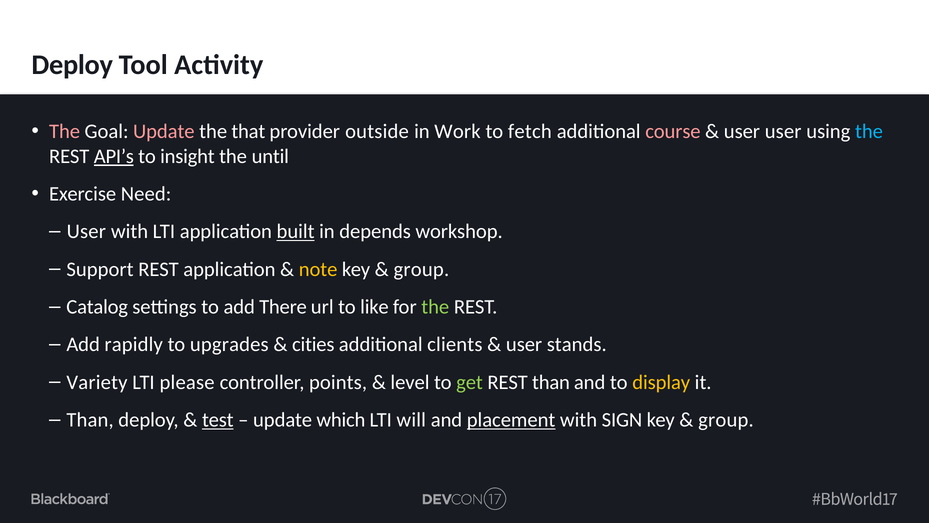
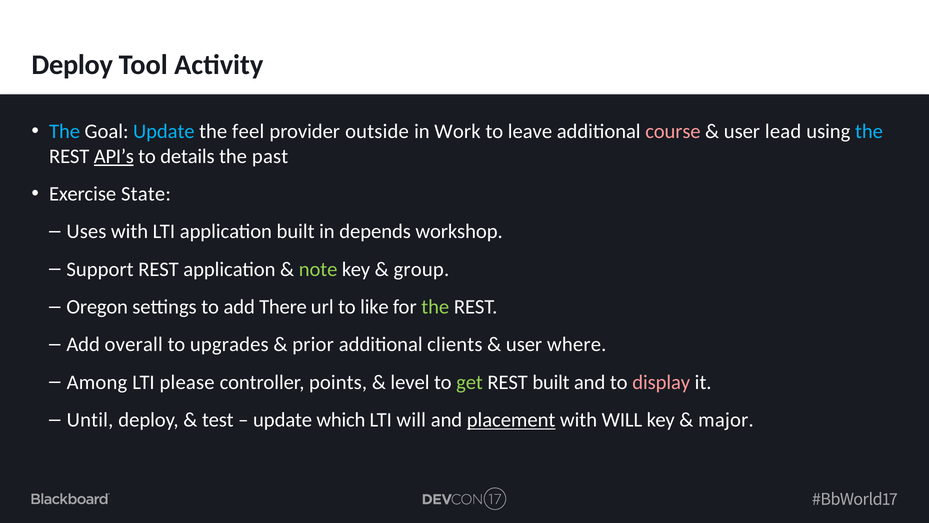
The at (65, 131) colour: pink -> light blue
Update at (164, 131) colour: pink -> light blue
that: that -> feel
fetch: fetch -> leave
user user: user -> lead
insight: insight -> details
until: until -> past
Need: Need -> State
User at (86, 231): User -> Uses
built at (296, 231) underline: present -> none
note colour: yellow -> light green
Catalog: Catalog -> Oregon
rapidly: rapidly -> overall
cities: cities -> prior
stands: stands -> where
Variety: Variety -> Among
REST than: than -> built
display colour: yellow -> pink
Than at (90, 420): Than -> Until
test underline: present -> none
with SIGN: SIGN -> WILL
group at (726, 420): group -> major
